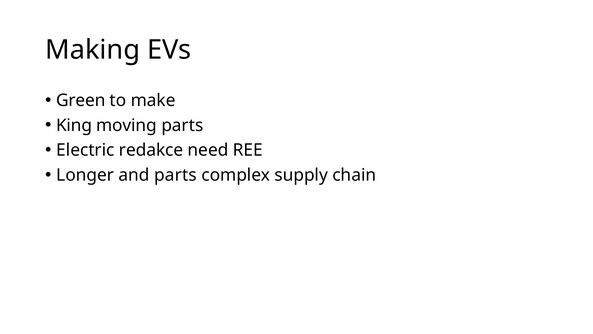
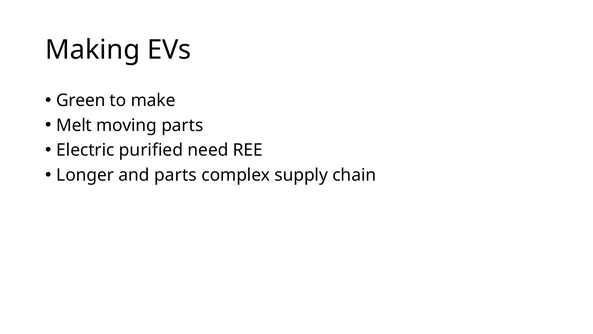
King: King -> Melt
redakce: redakce -> purified
